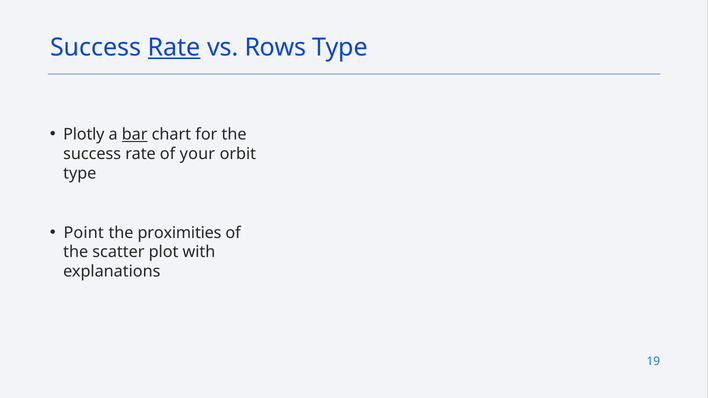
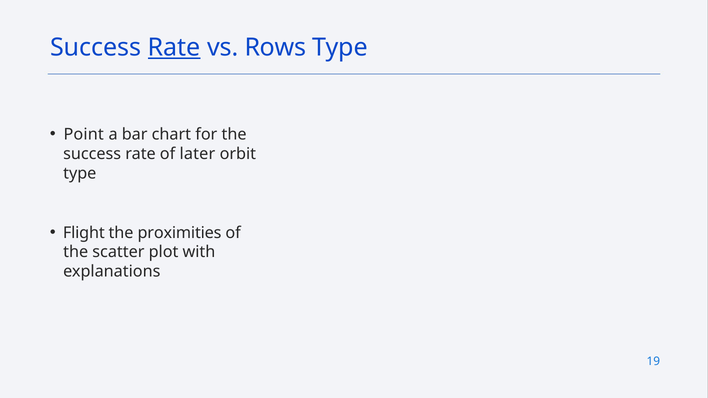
Plotly: Plotly -> Point
bar underline: present -> none
your: your -> later
Point: Point -> Flight
